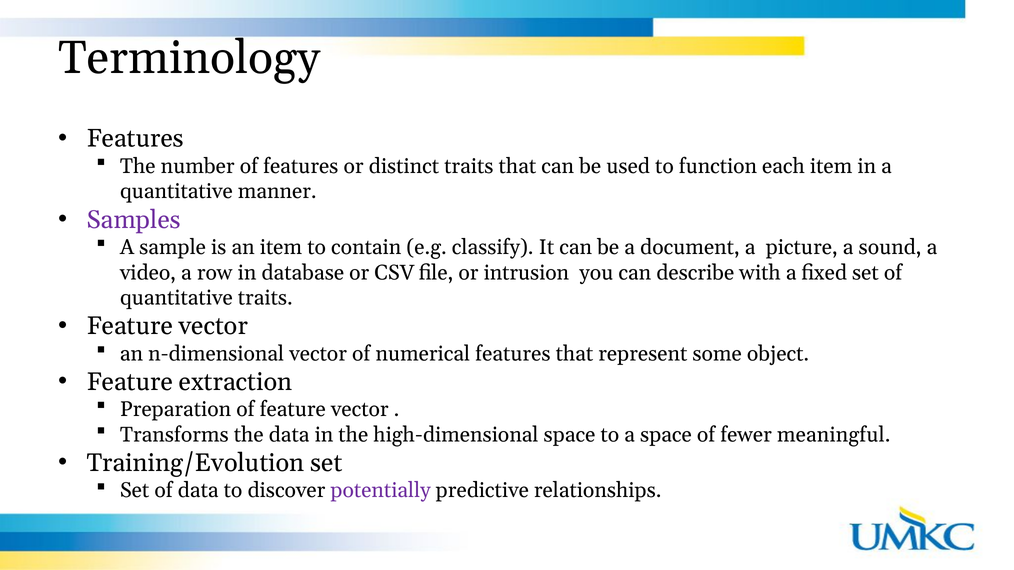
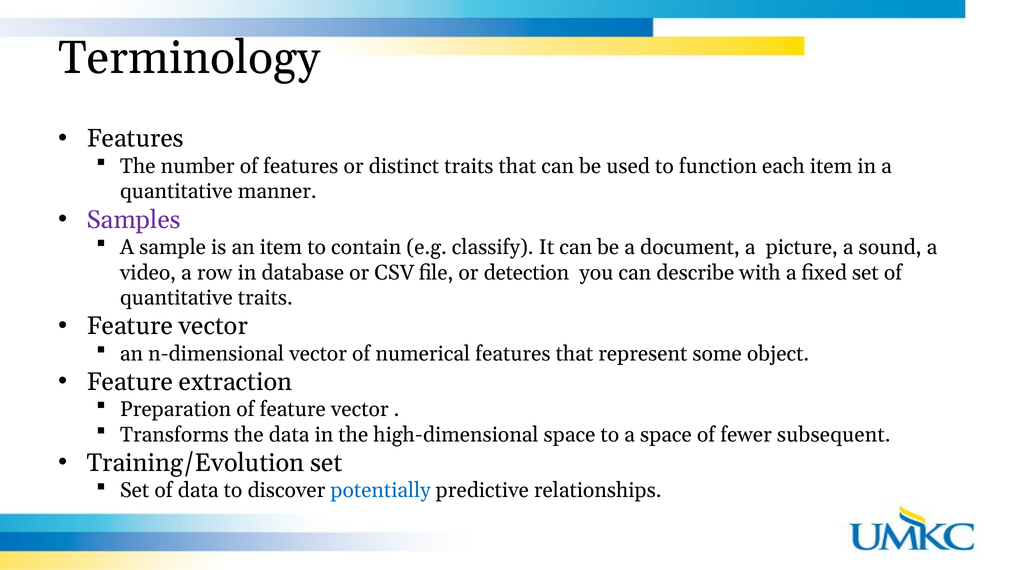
intrusion: intrusion -> detection
meaningful: meaningful -> subsequent
potentially colour: purple -> blue
